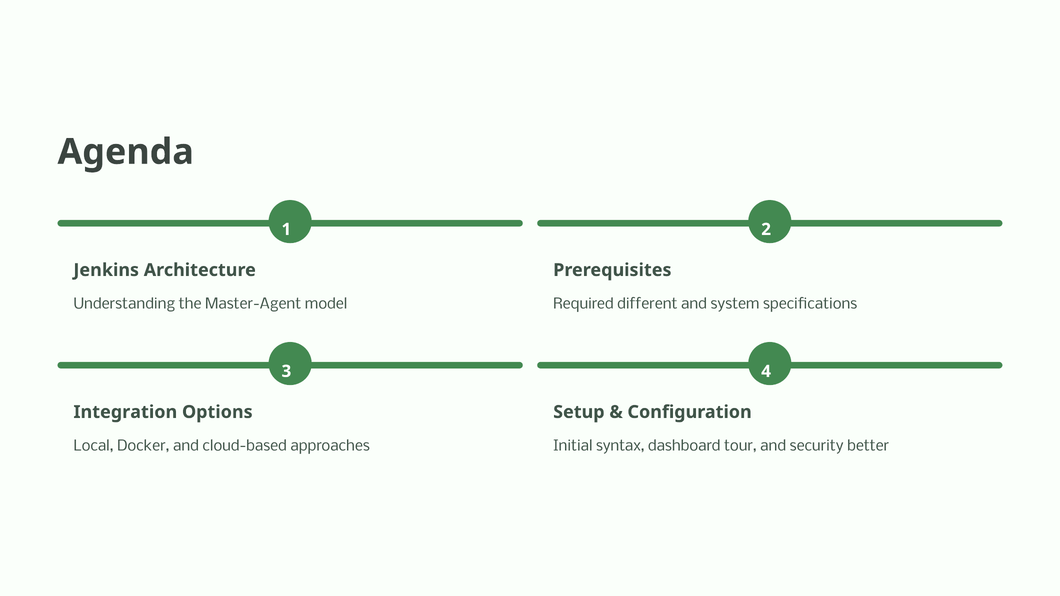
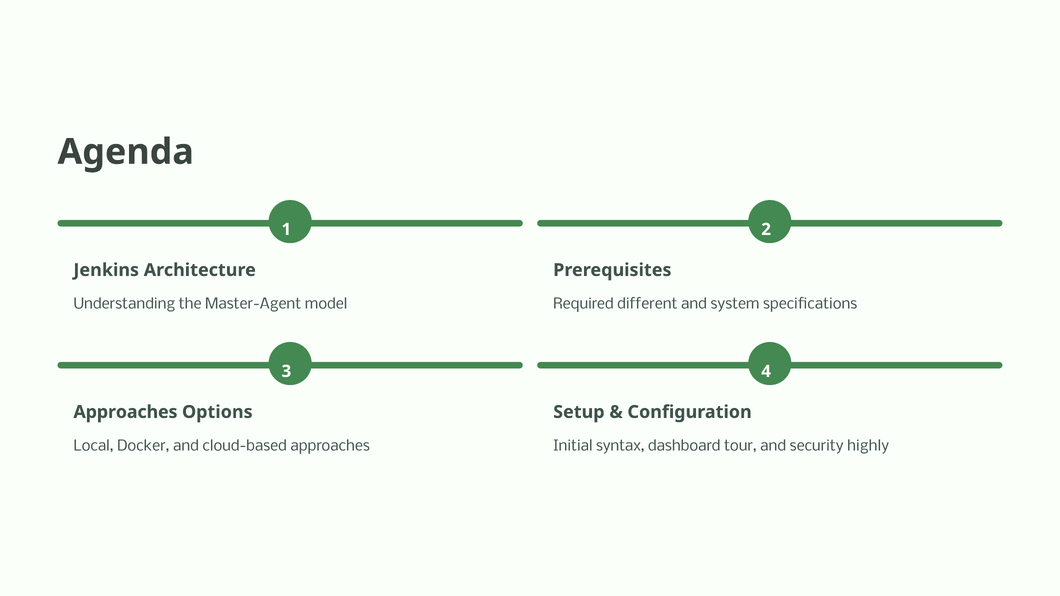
Integration at (125, 412): Integration -> Approaches
better: better -> highly
